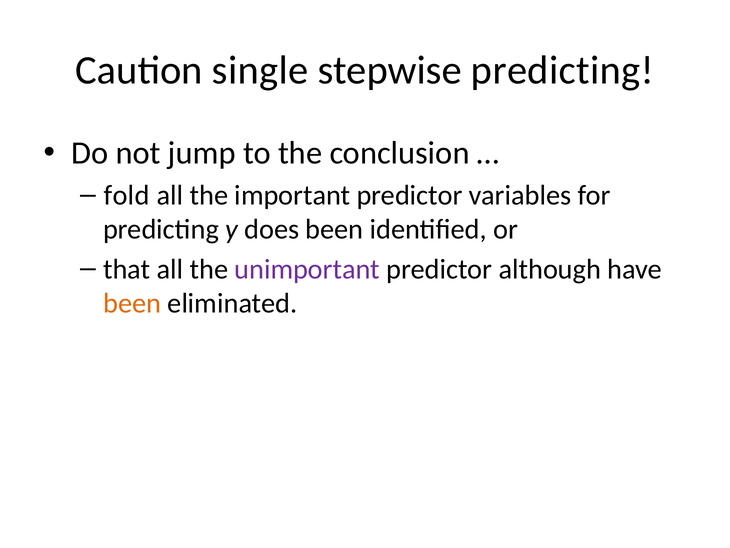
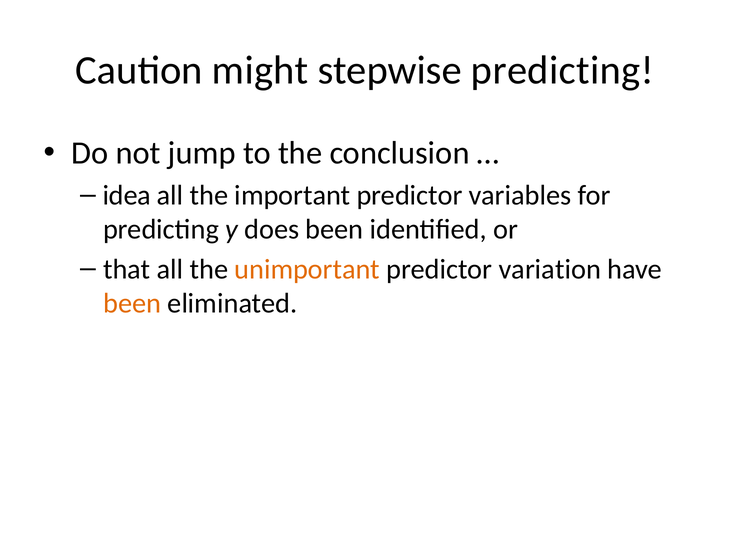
single: single -> might
fold: fold -> idea
unimportant colour: purple -> orange
although: although -> variation
